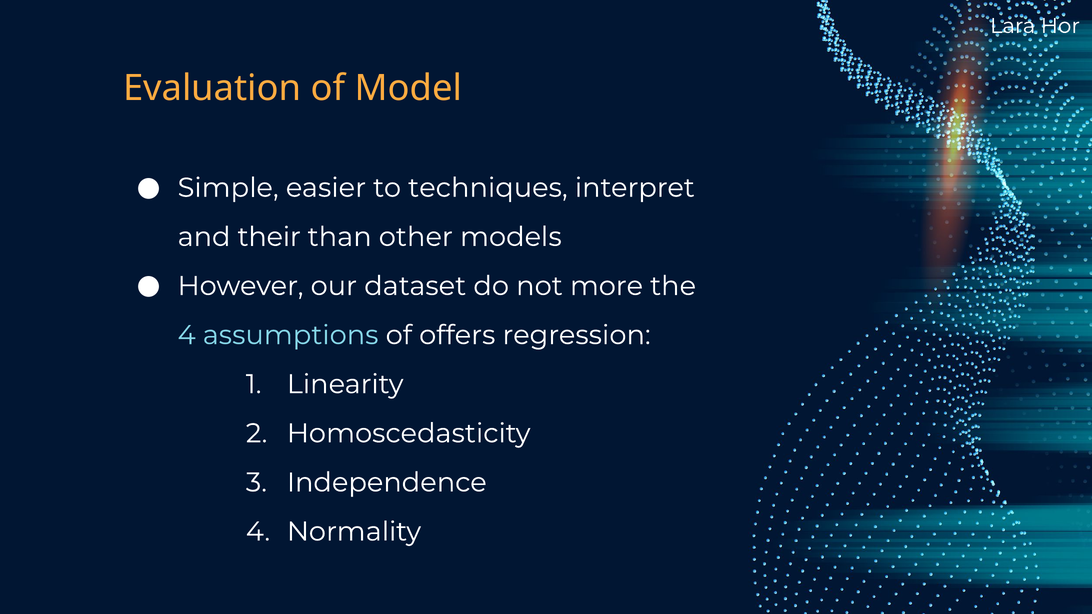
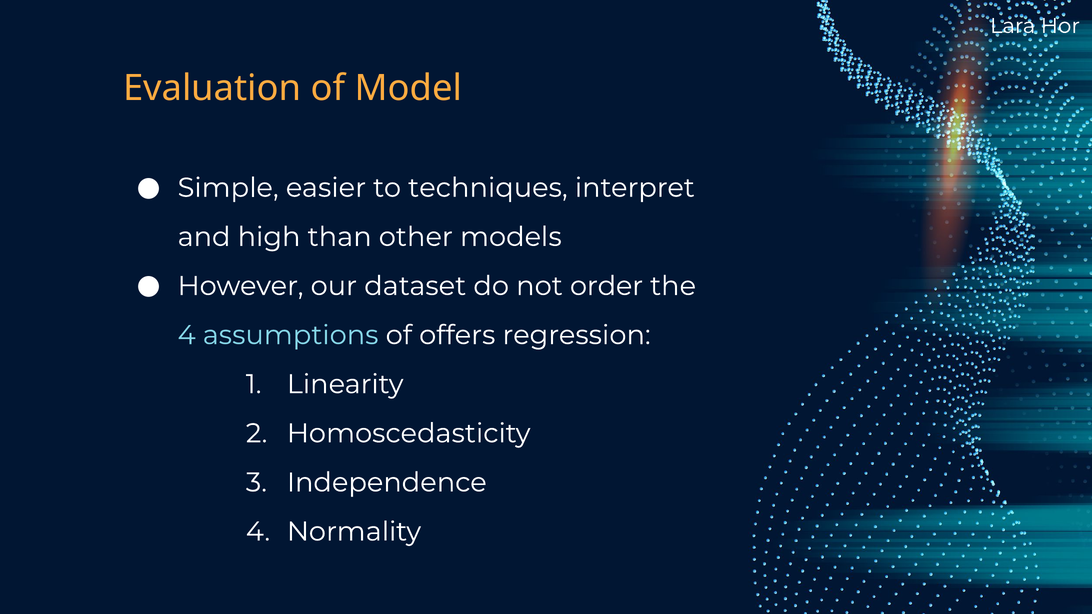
their: their -> high
more: more -> order
